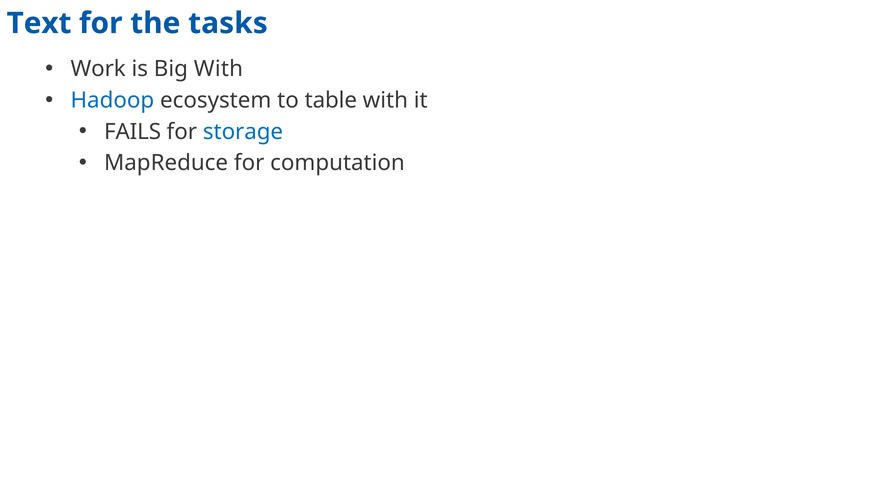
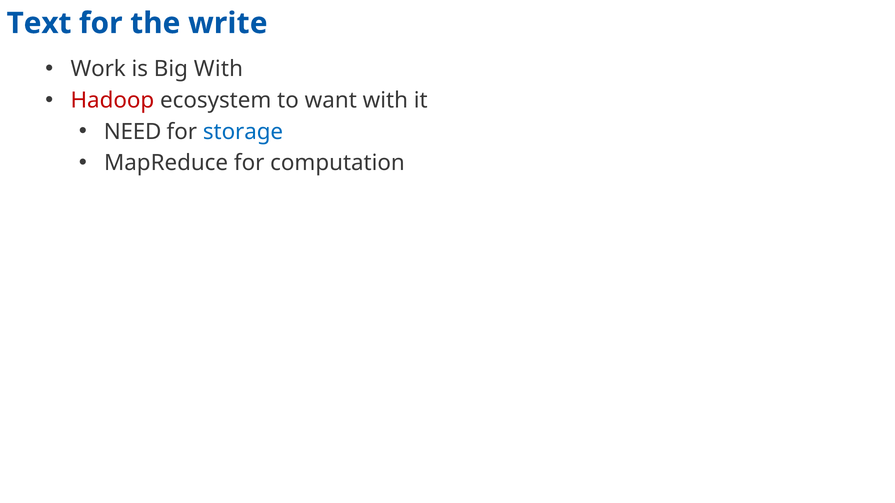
tasks: tasks -> write
Hadoop colour: blue -> red
table: table -> want
FAILS: FAILS -> NEED
